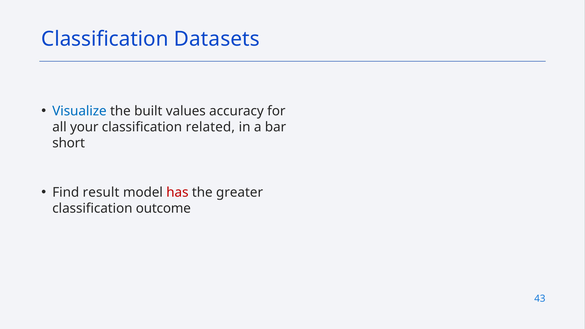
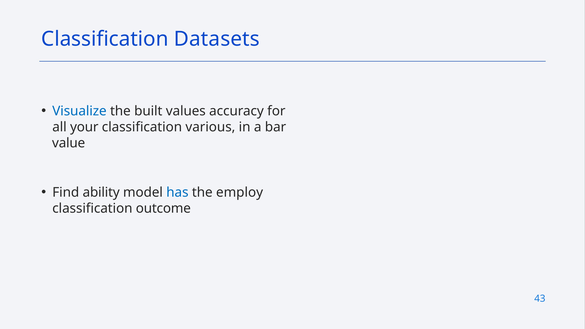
related: related -> various
short: short -> value
result: result -> ability
has colour: red -> blue
greater: greater -> employ
